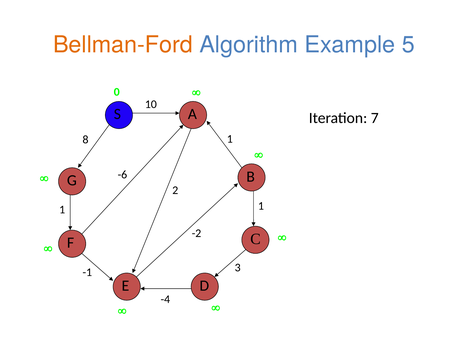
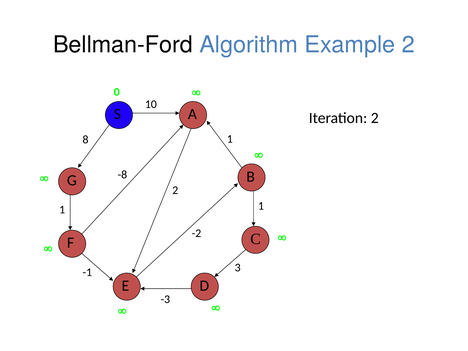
Bellman-Ford colour: orange -> black
Example 5: 5 -> 2
Iteration 7: 7 -> 2
-6: -6 -> -8
-4: -4 -> -3
